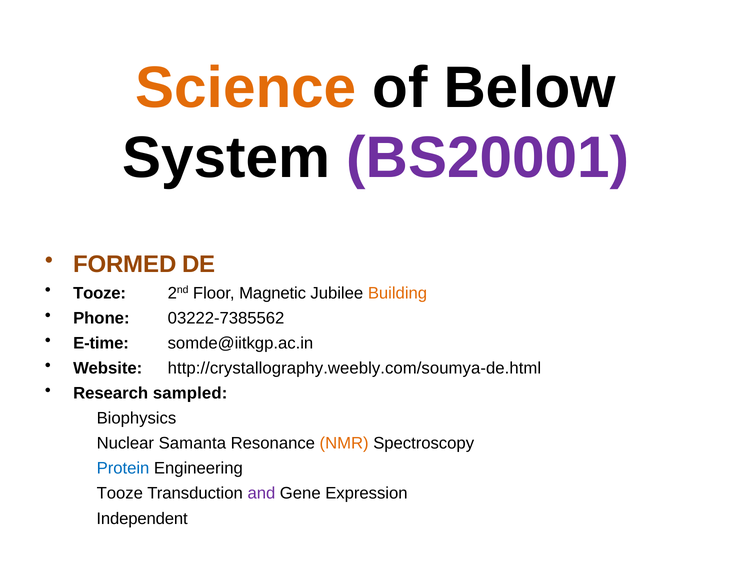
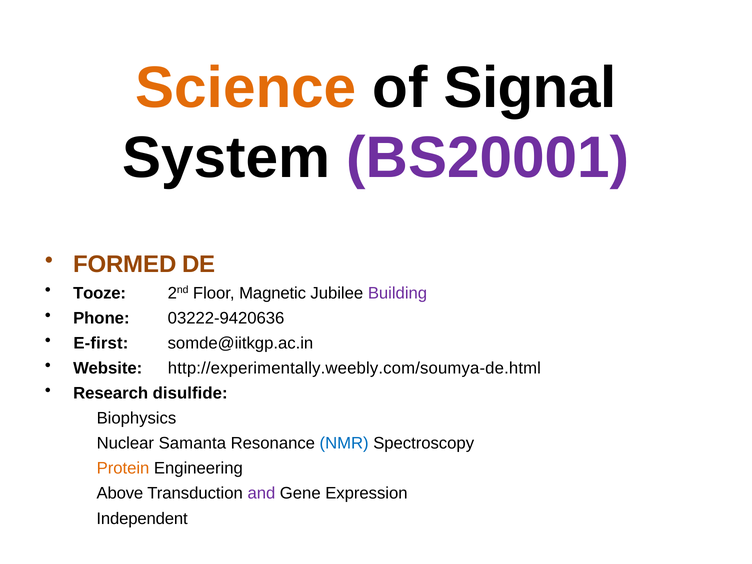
Below: Below -> Signal
Building colour: orange -> purple
03222-7385562: 03222-7385562 -> 03222-9420636
E-time: E-time -> E-first
http://crystallography.weebly.com/soumya-de.html: http://crystallography.weebly.com/soumya-de.html -> http://experimentally.weebly.com/soumya-de.html
sampled: sampled -> disulfide
NMR colour: orange -> blue
Protein colour: blue -> orange
Tooze at (120, 493): Tooze -> Above
